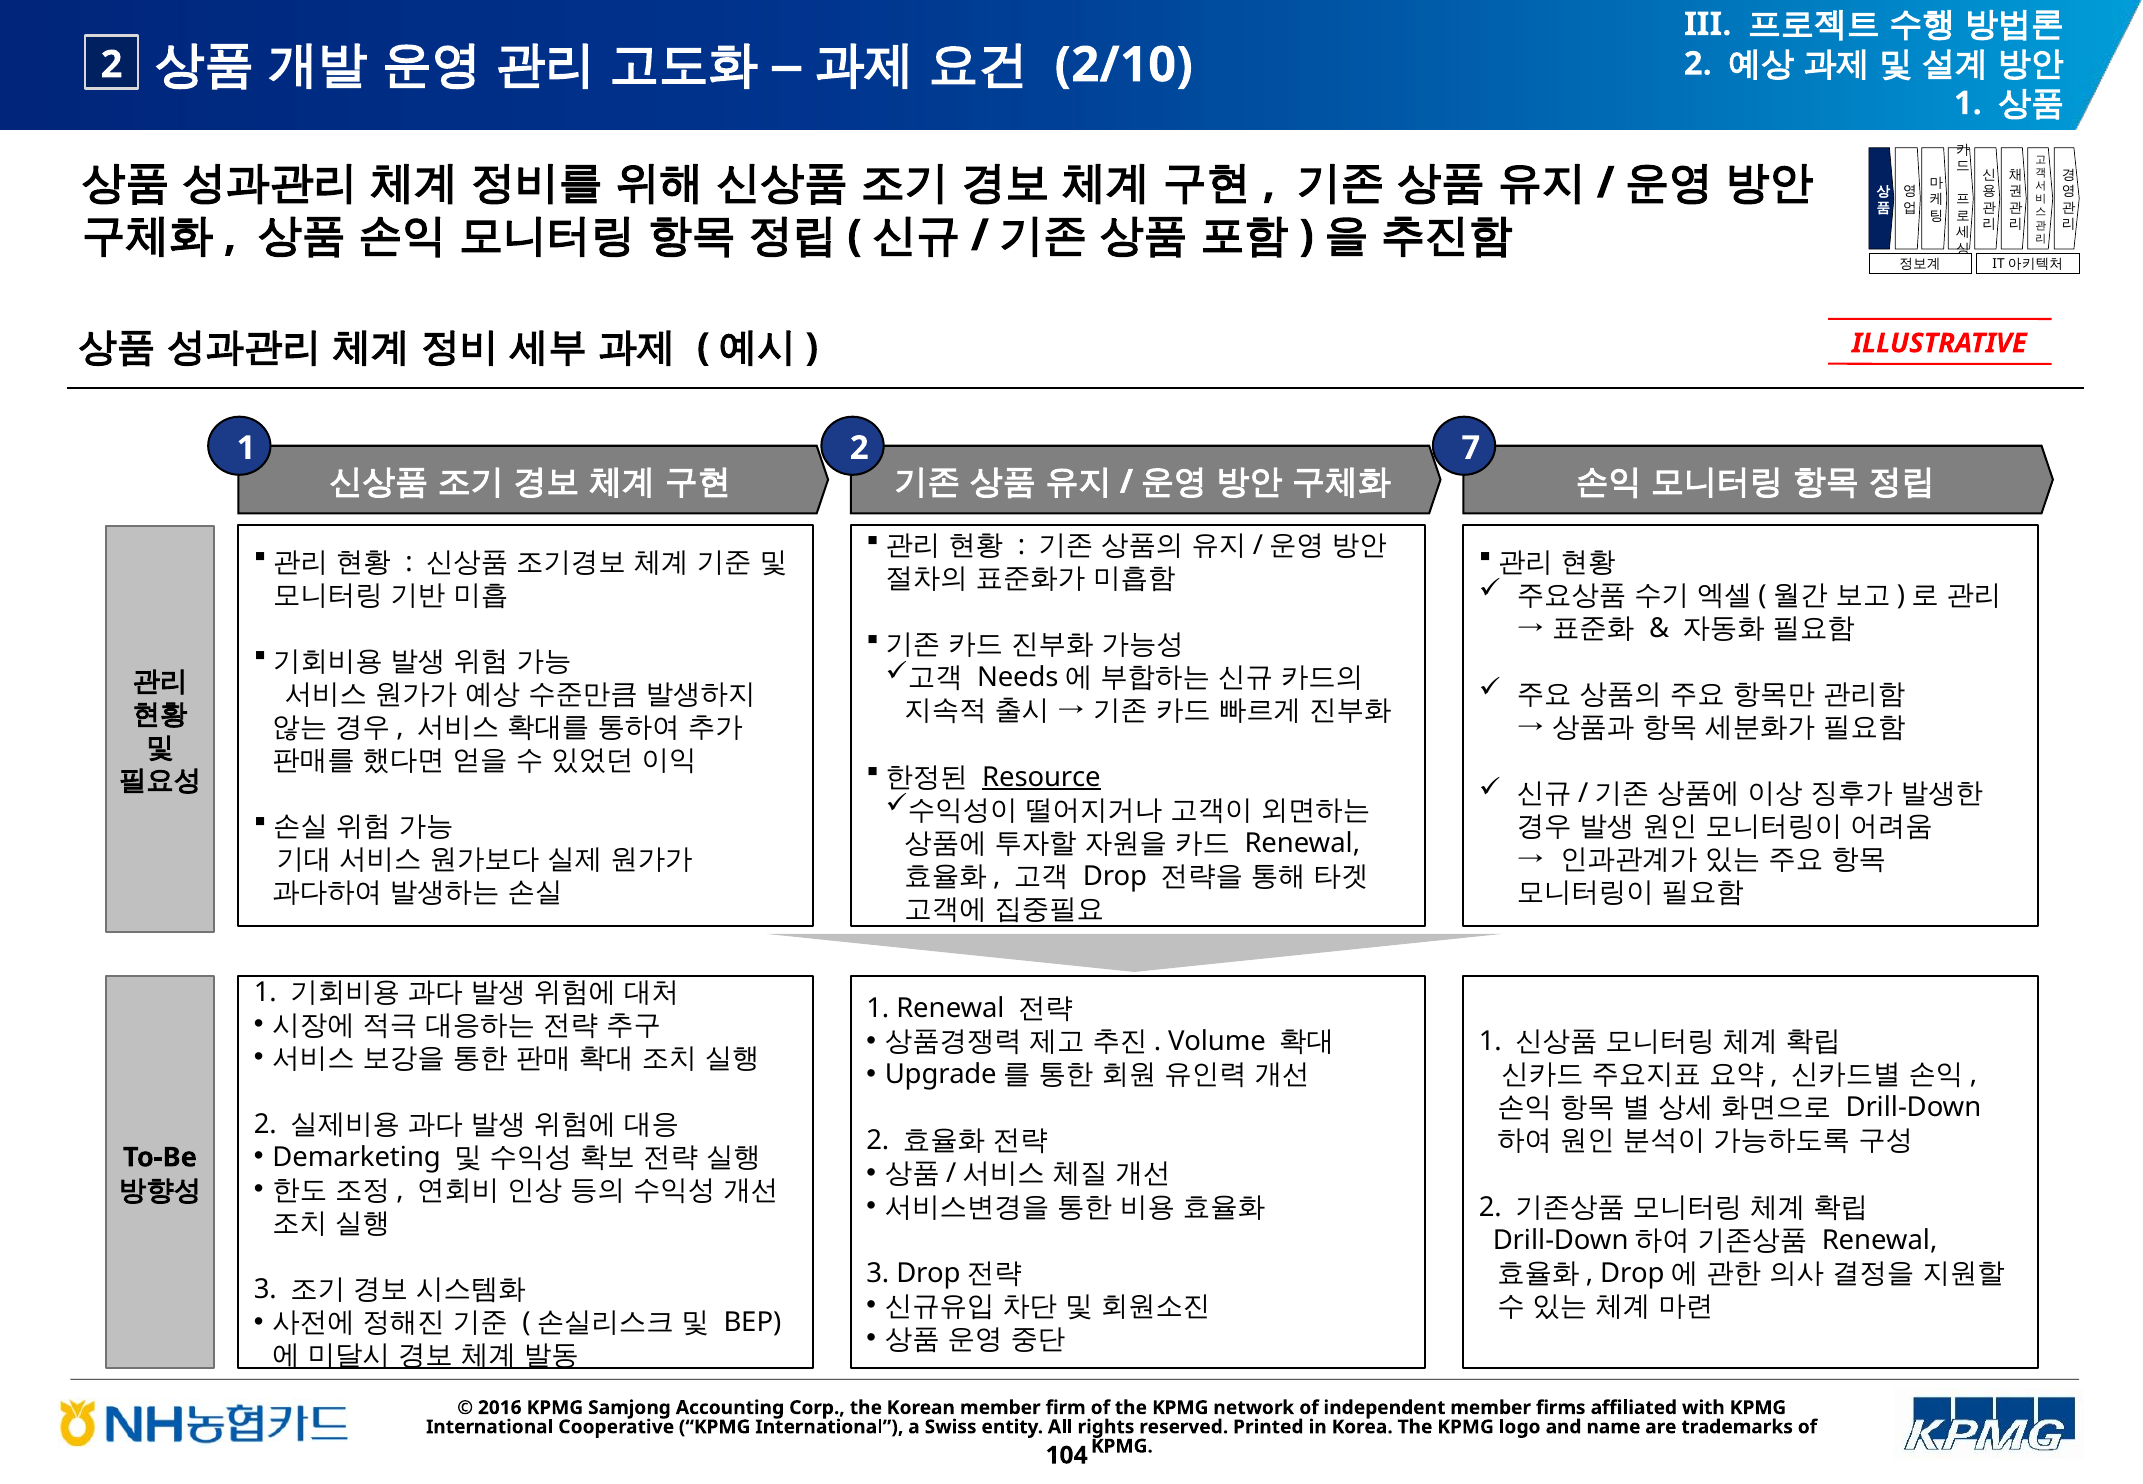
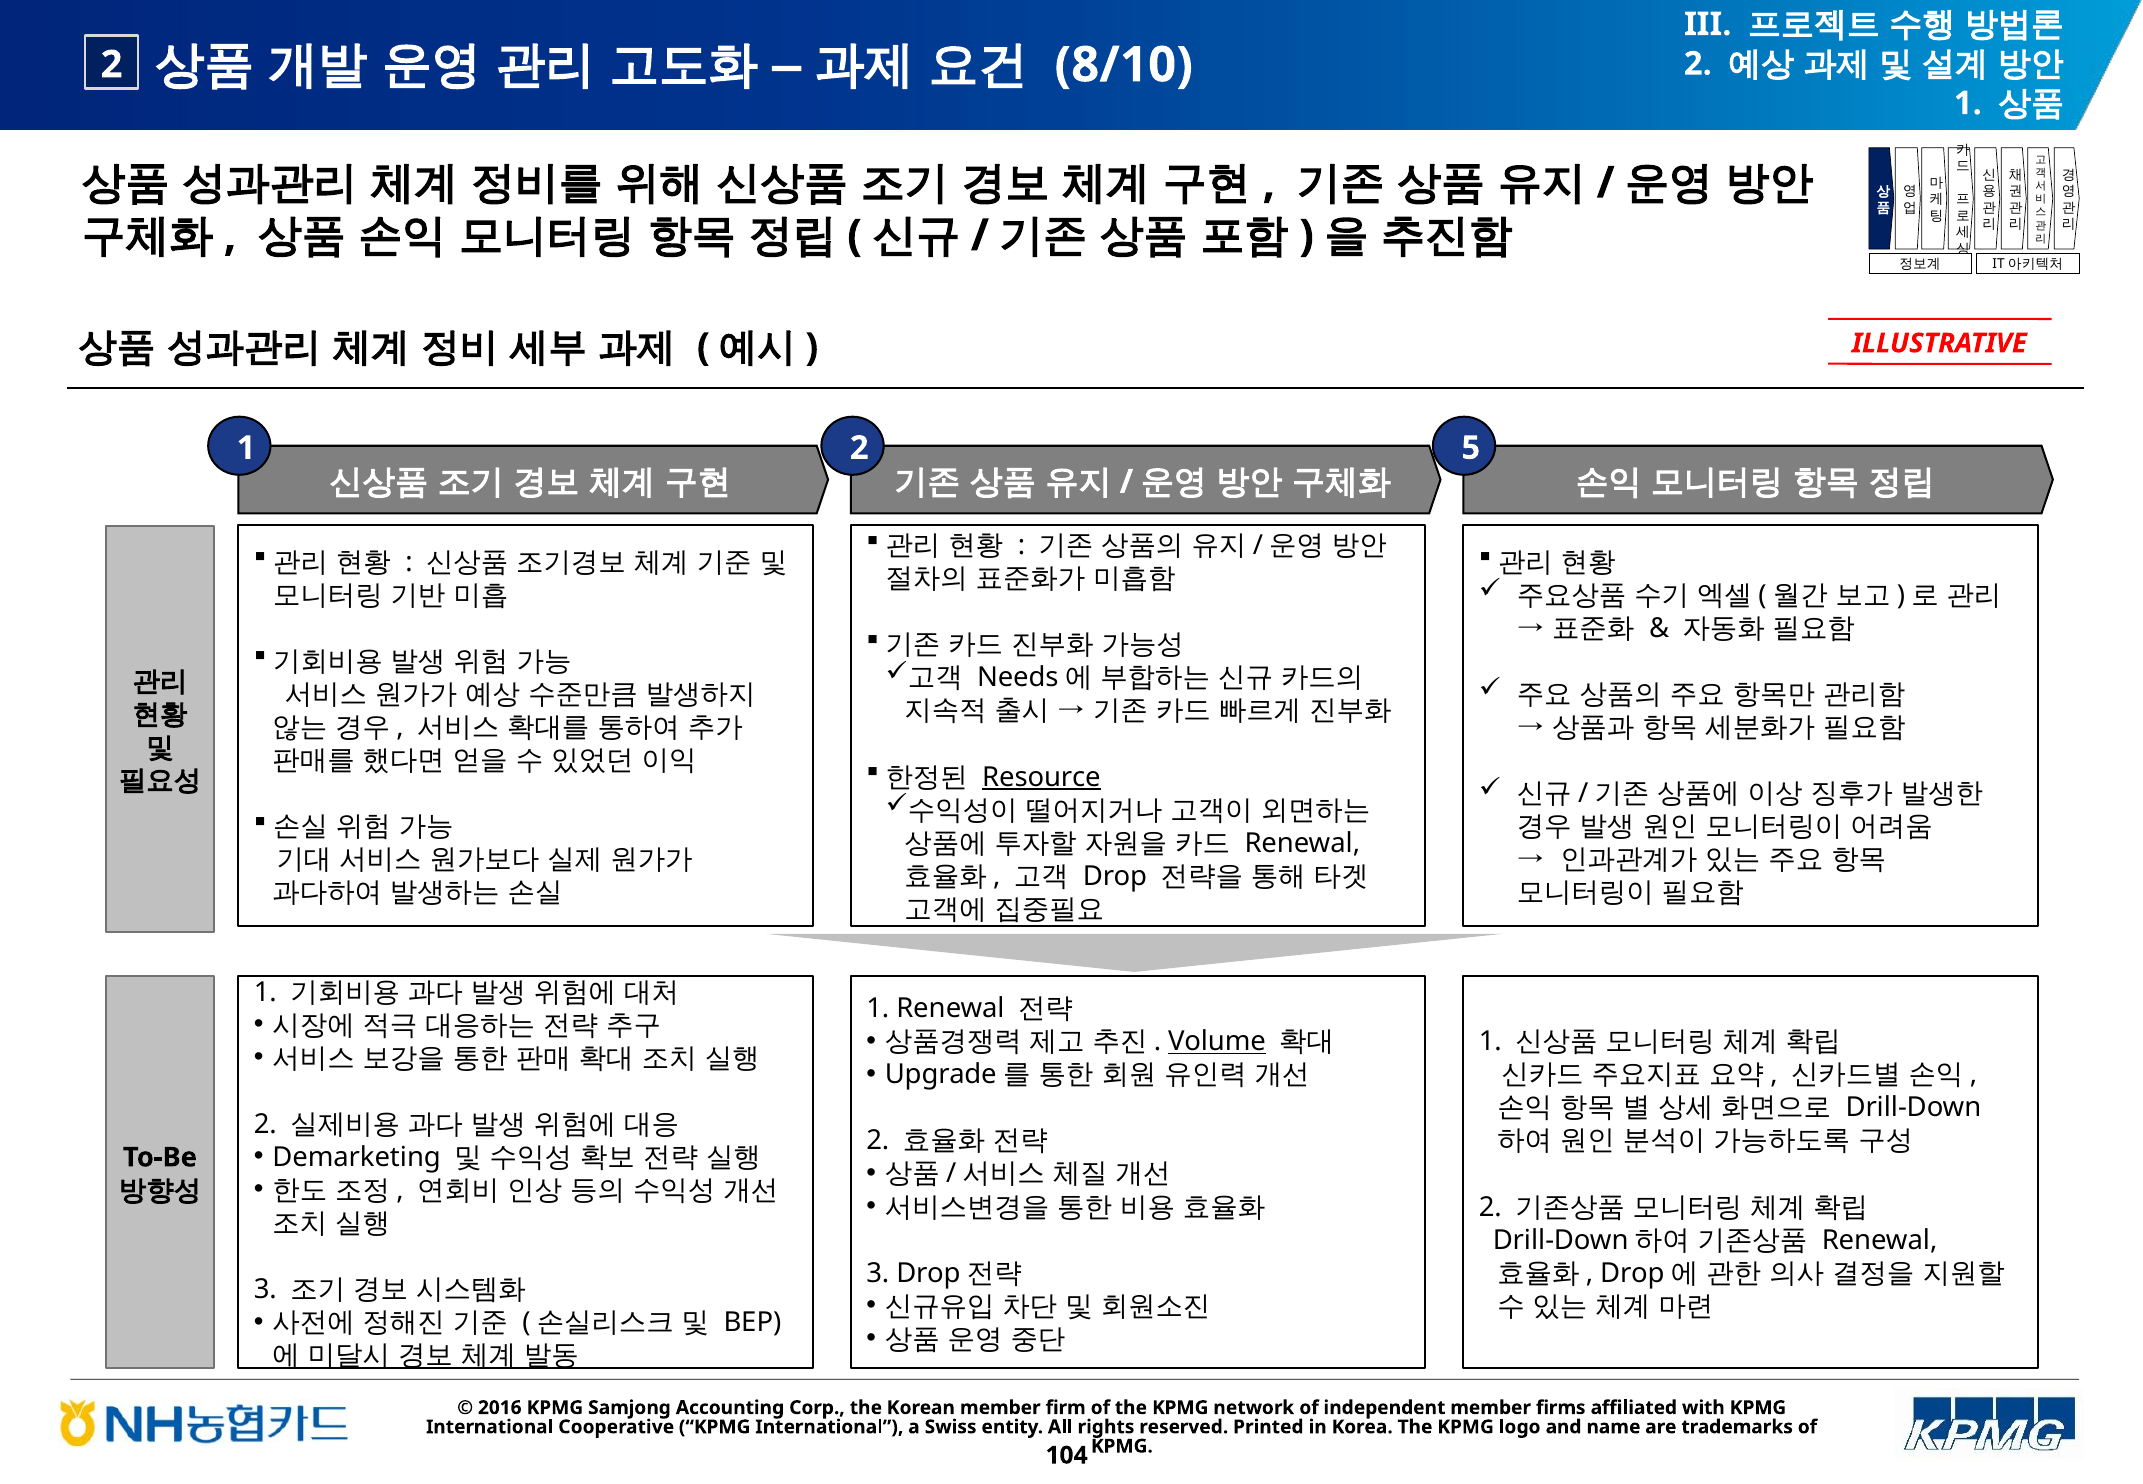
2/10: 2/10 -> 8/10
7: 7 -> 5
Volume underline: none -> present
